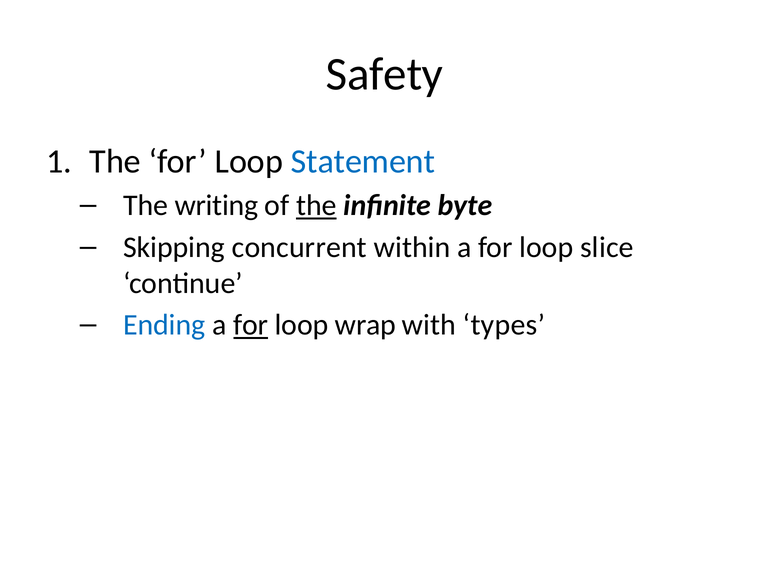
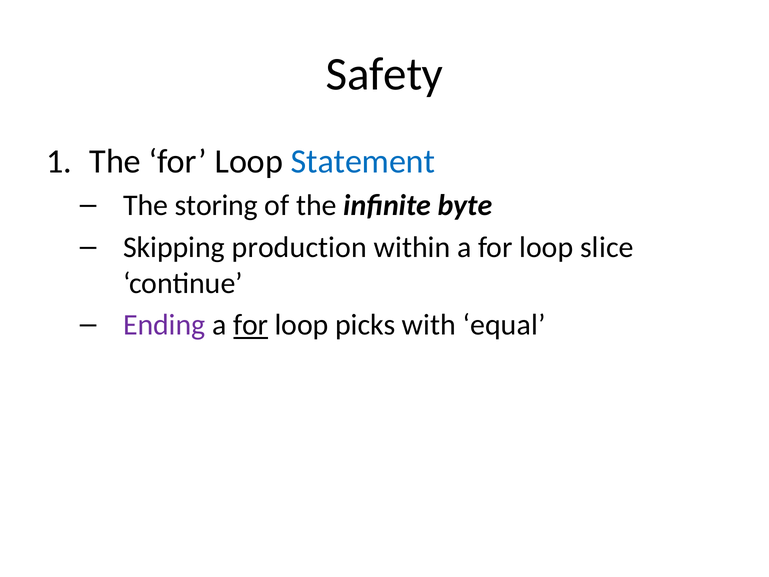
writing: writing -> storing
the at (316, 205) underline: present -> none
concurrent: concurrent -> production
Ending colour: blue -> purple
wrap: wrap -> picks
types: types -> equal
